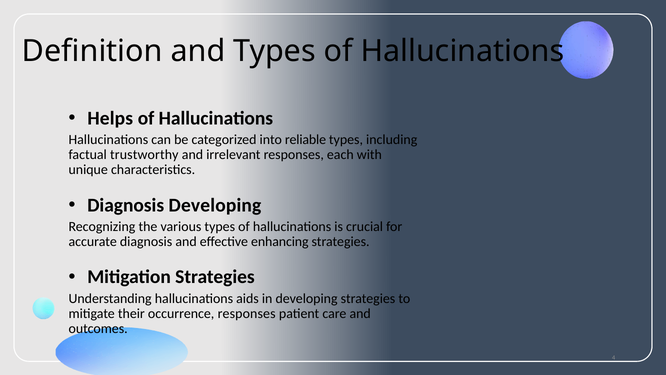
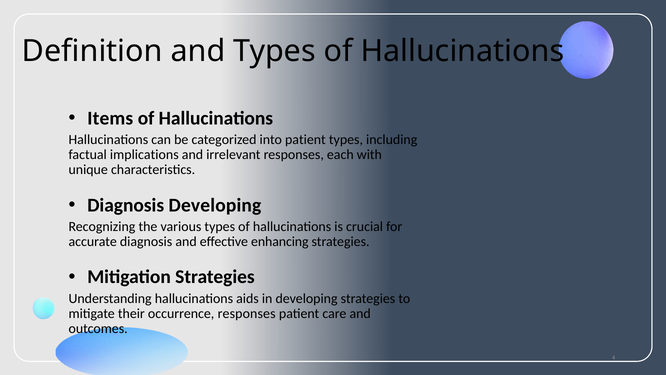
Helps: Helps -> Items
into reliable: reliable -> patient
trustworthy: trustworthy -> implications
